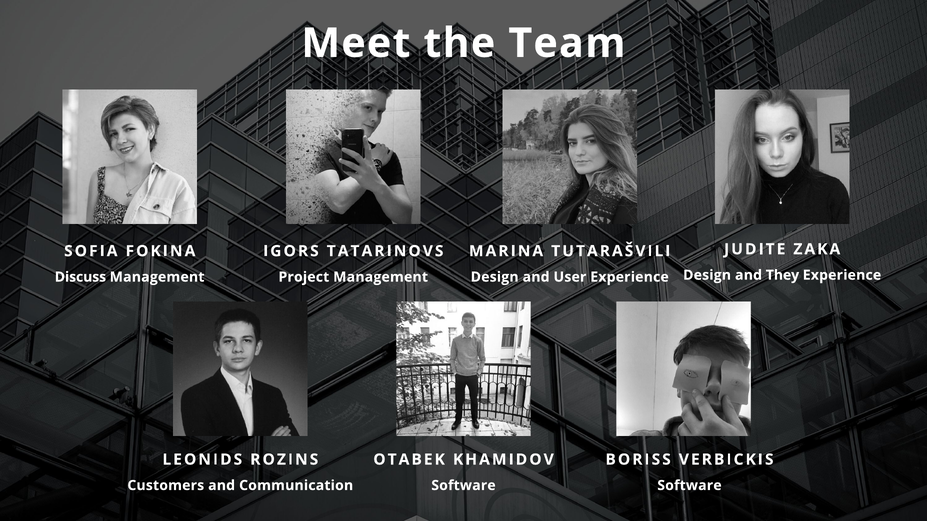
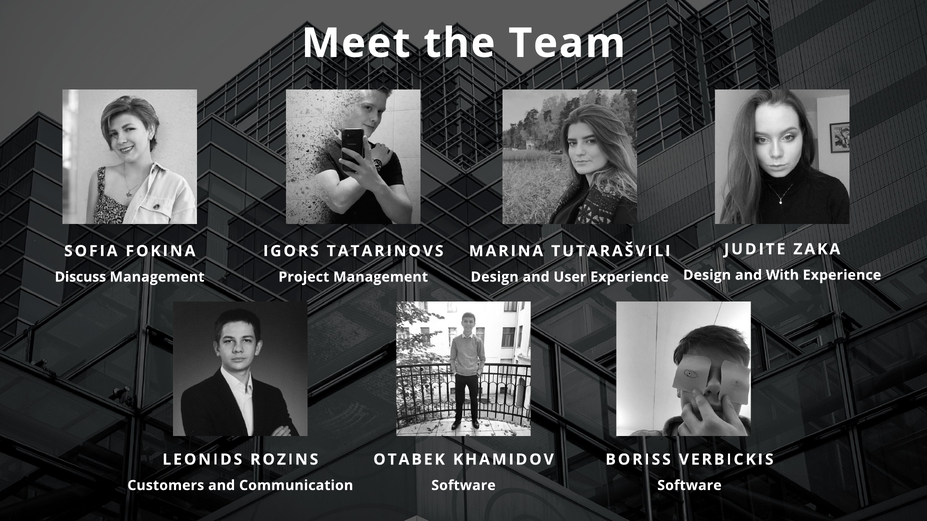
They: They -> With
